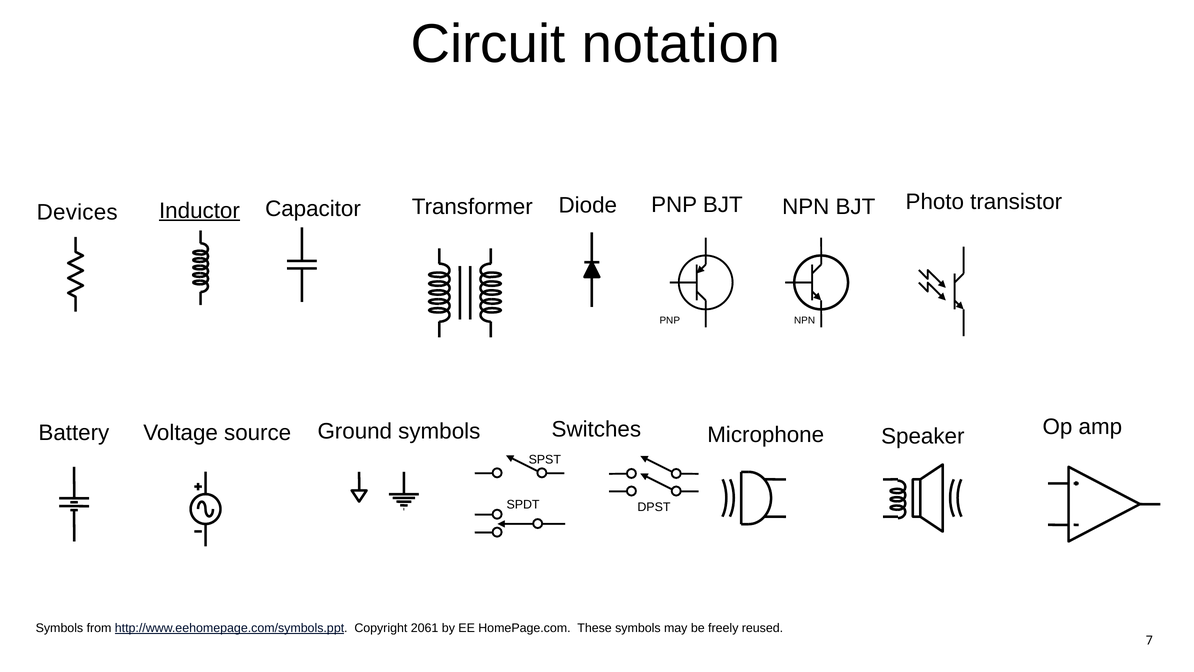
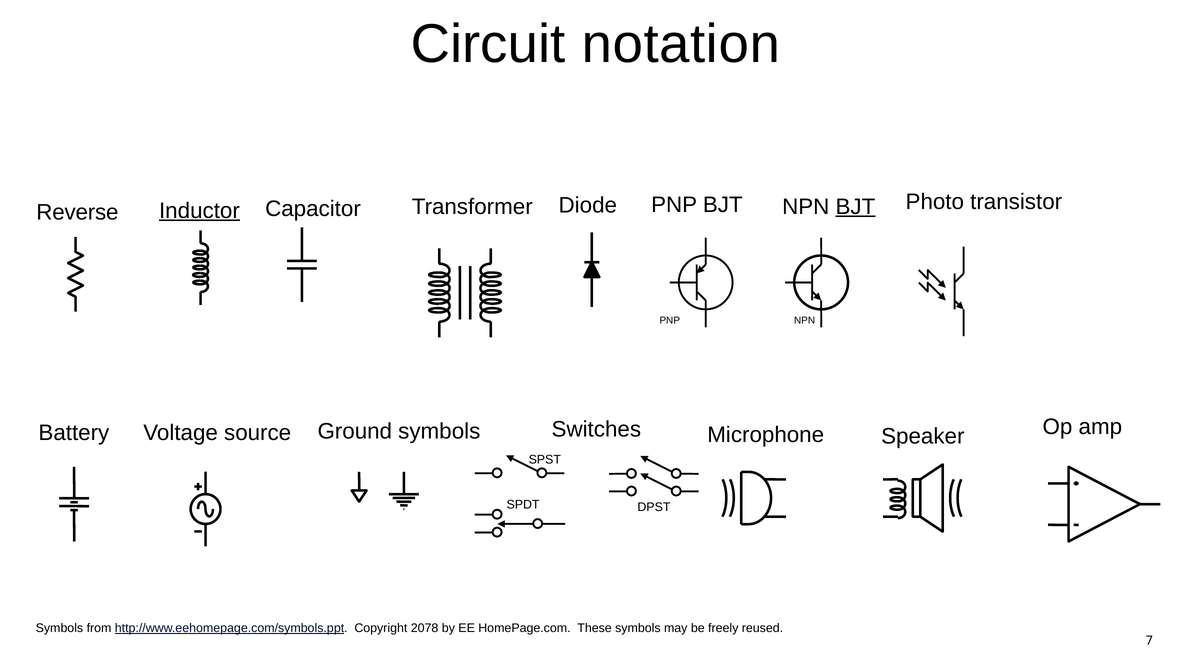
BJT at (855, 207) underline: none -> present
Devices: Devices -> Reverse
2061: 2061 -> 2078
